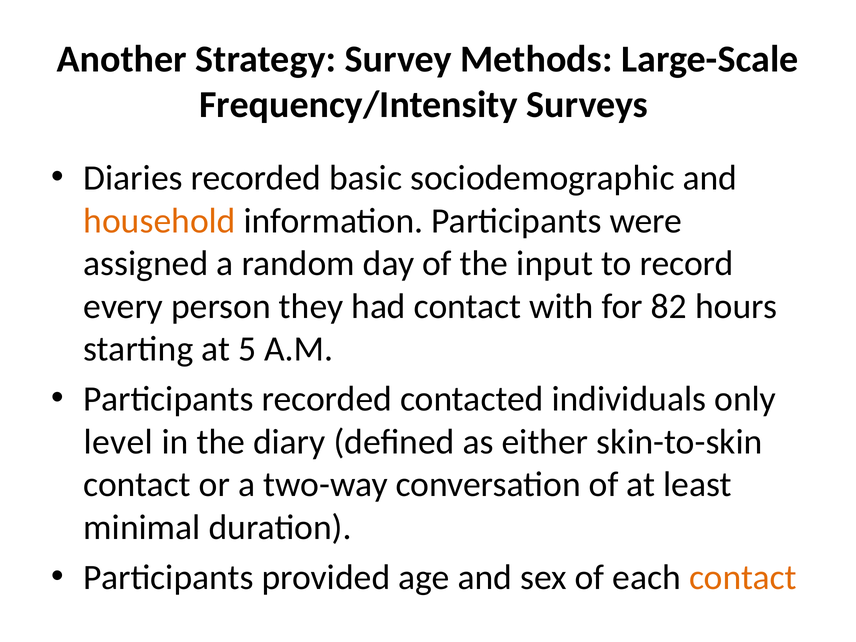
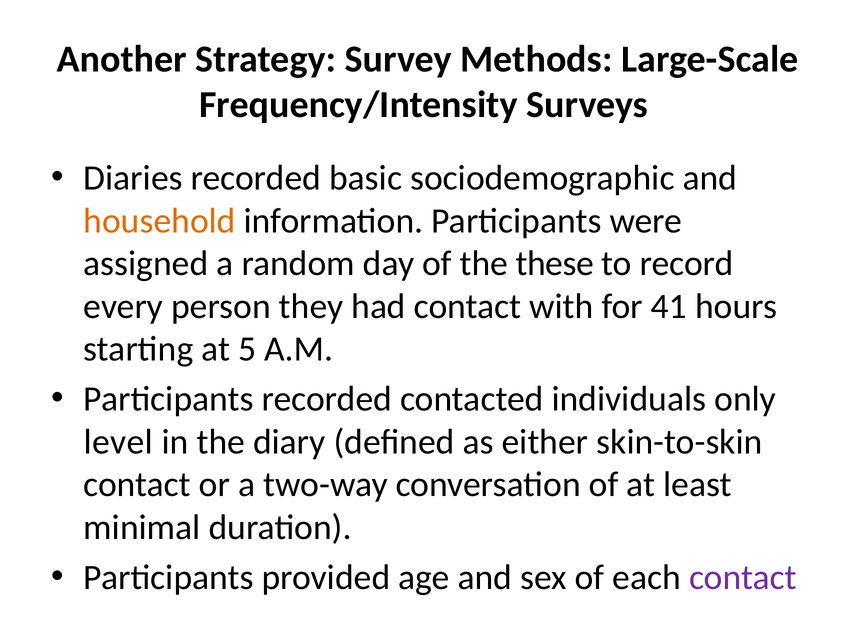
input: input -> these
82: 82 -> 41
contact at (743, 577) colour: orange -> purple
